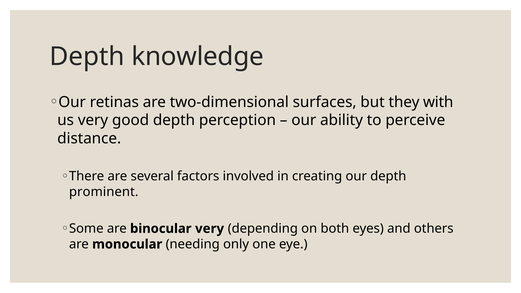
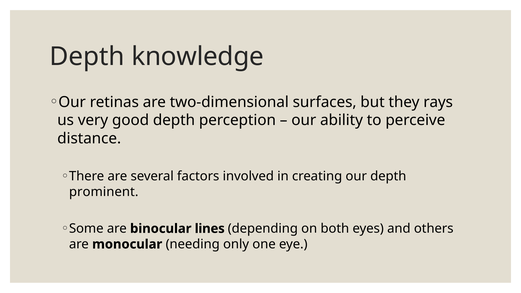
with: with -> rays
binocular very: very -> lines
